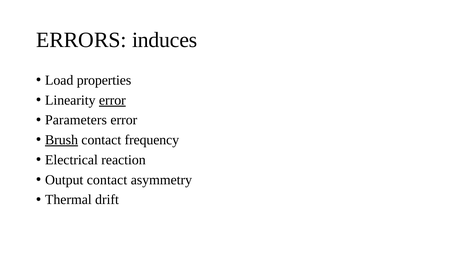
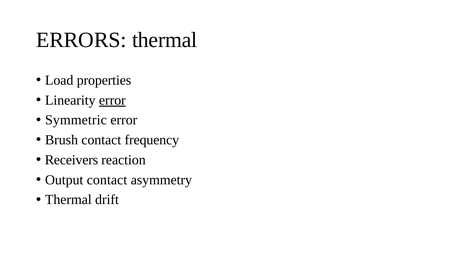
ERRORS induces: induces -> thermal
Parameters: Parameters -> Symmetric
Brush underline: present -> none
Electrical: Electrical -> Receivers
